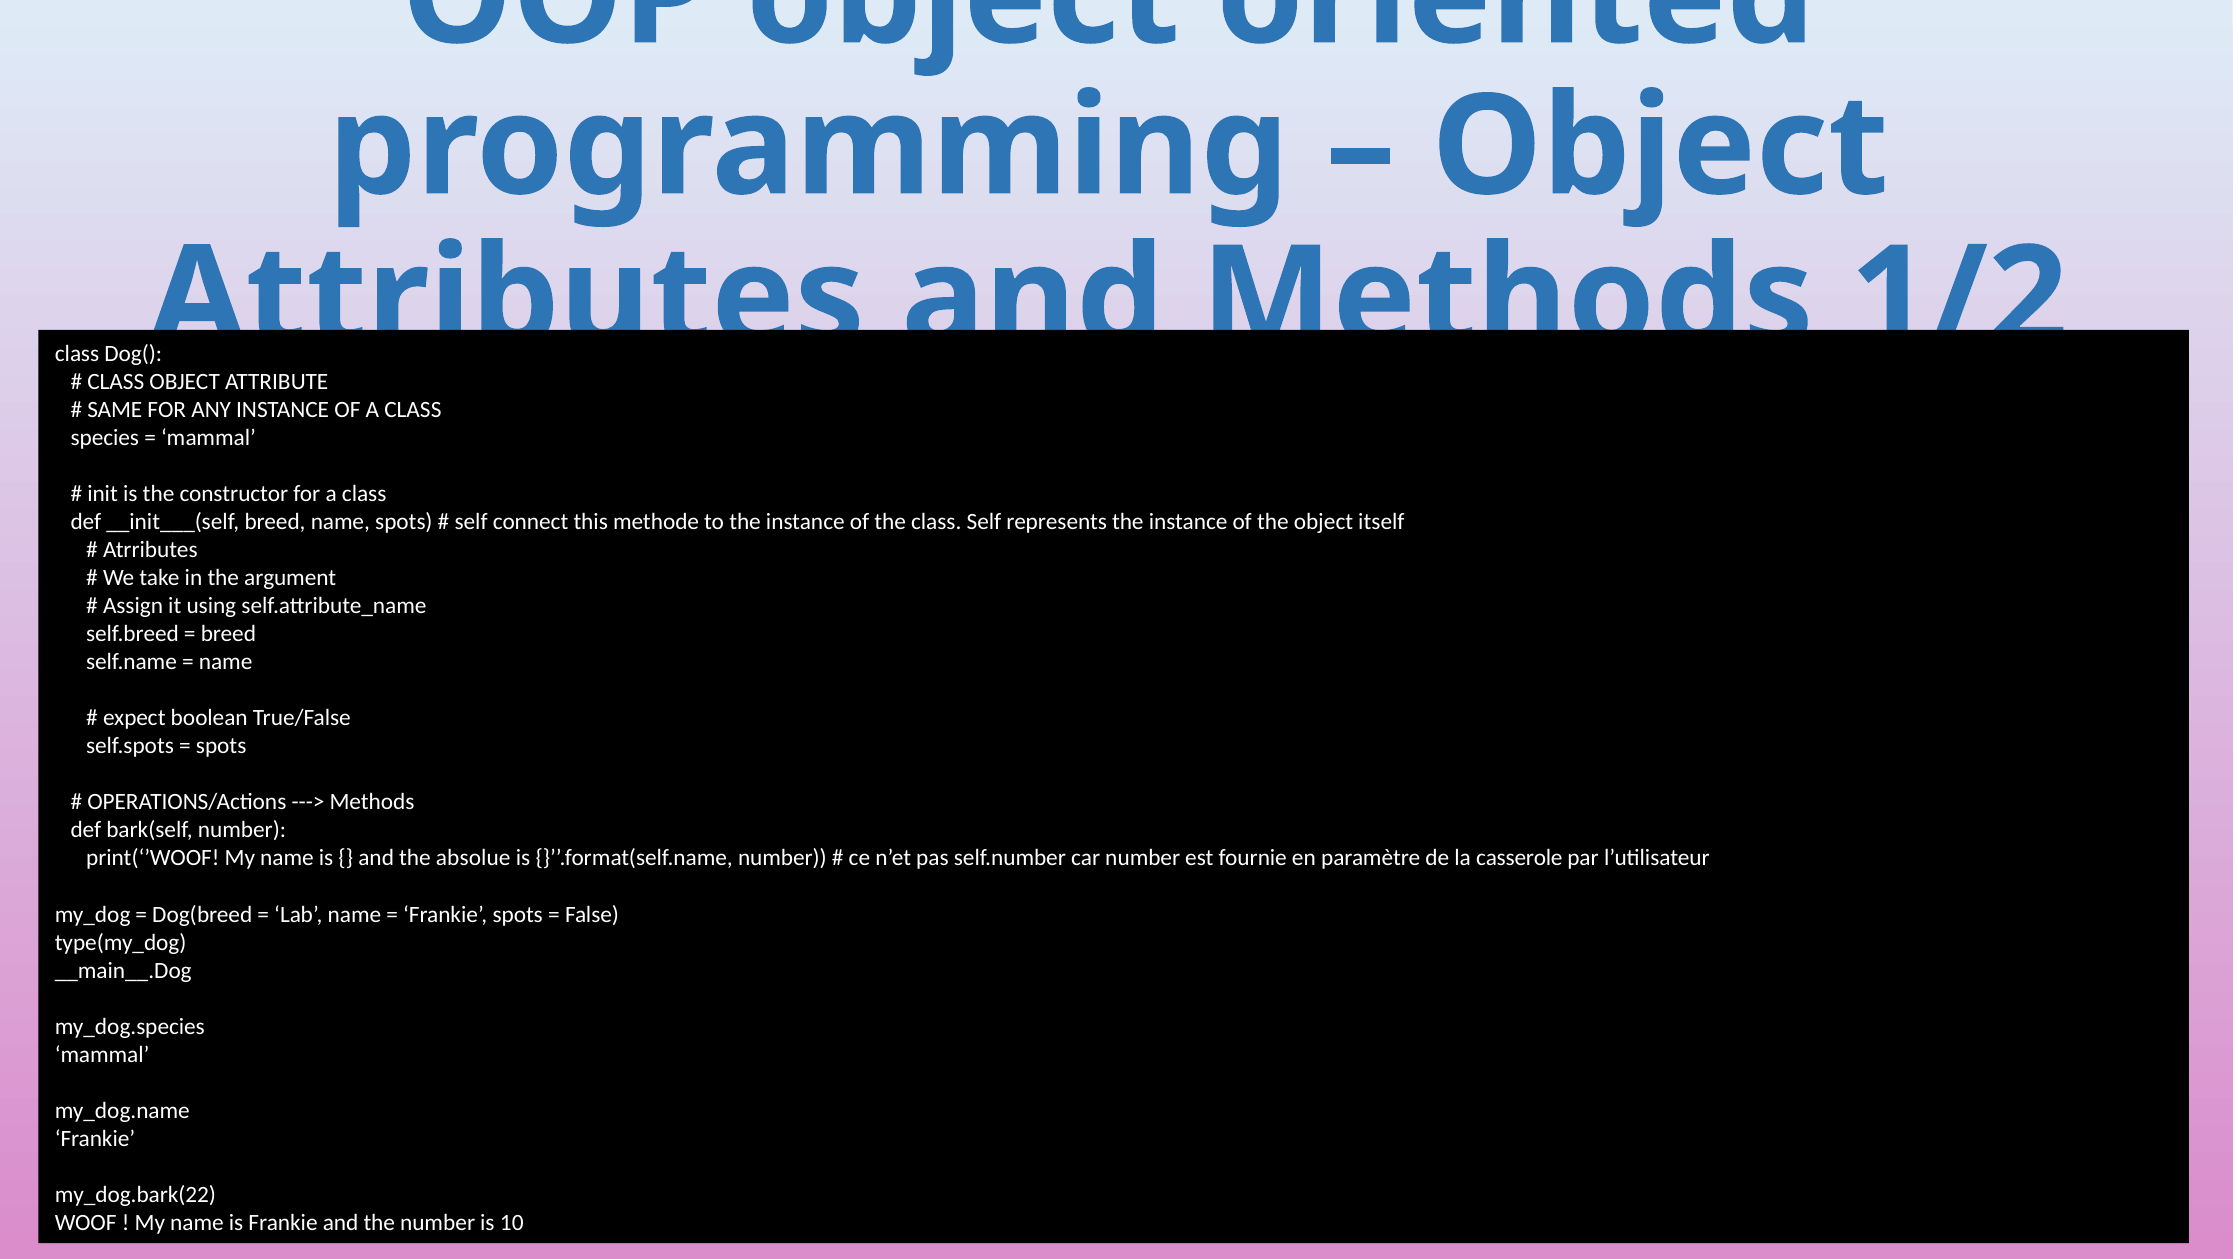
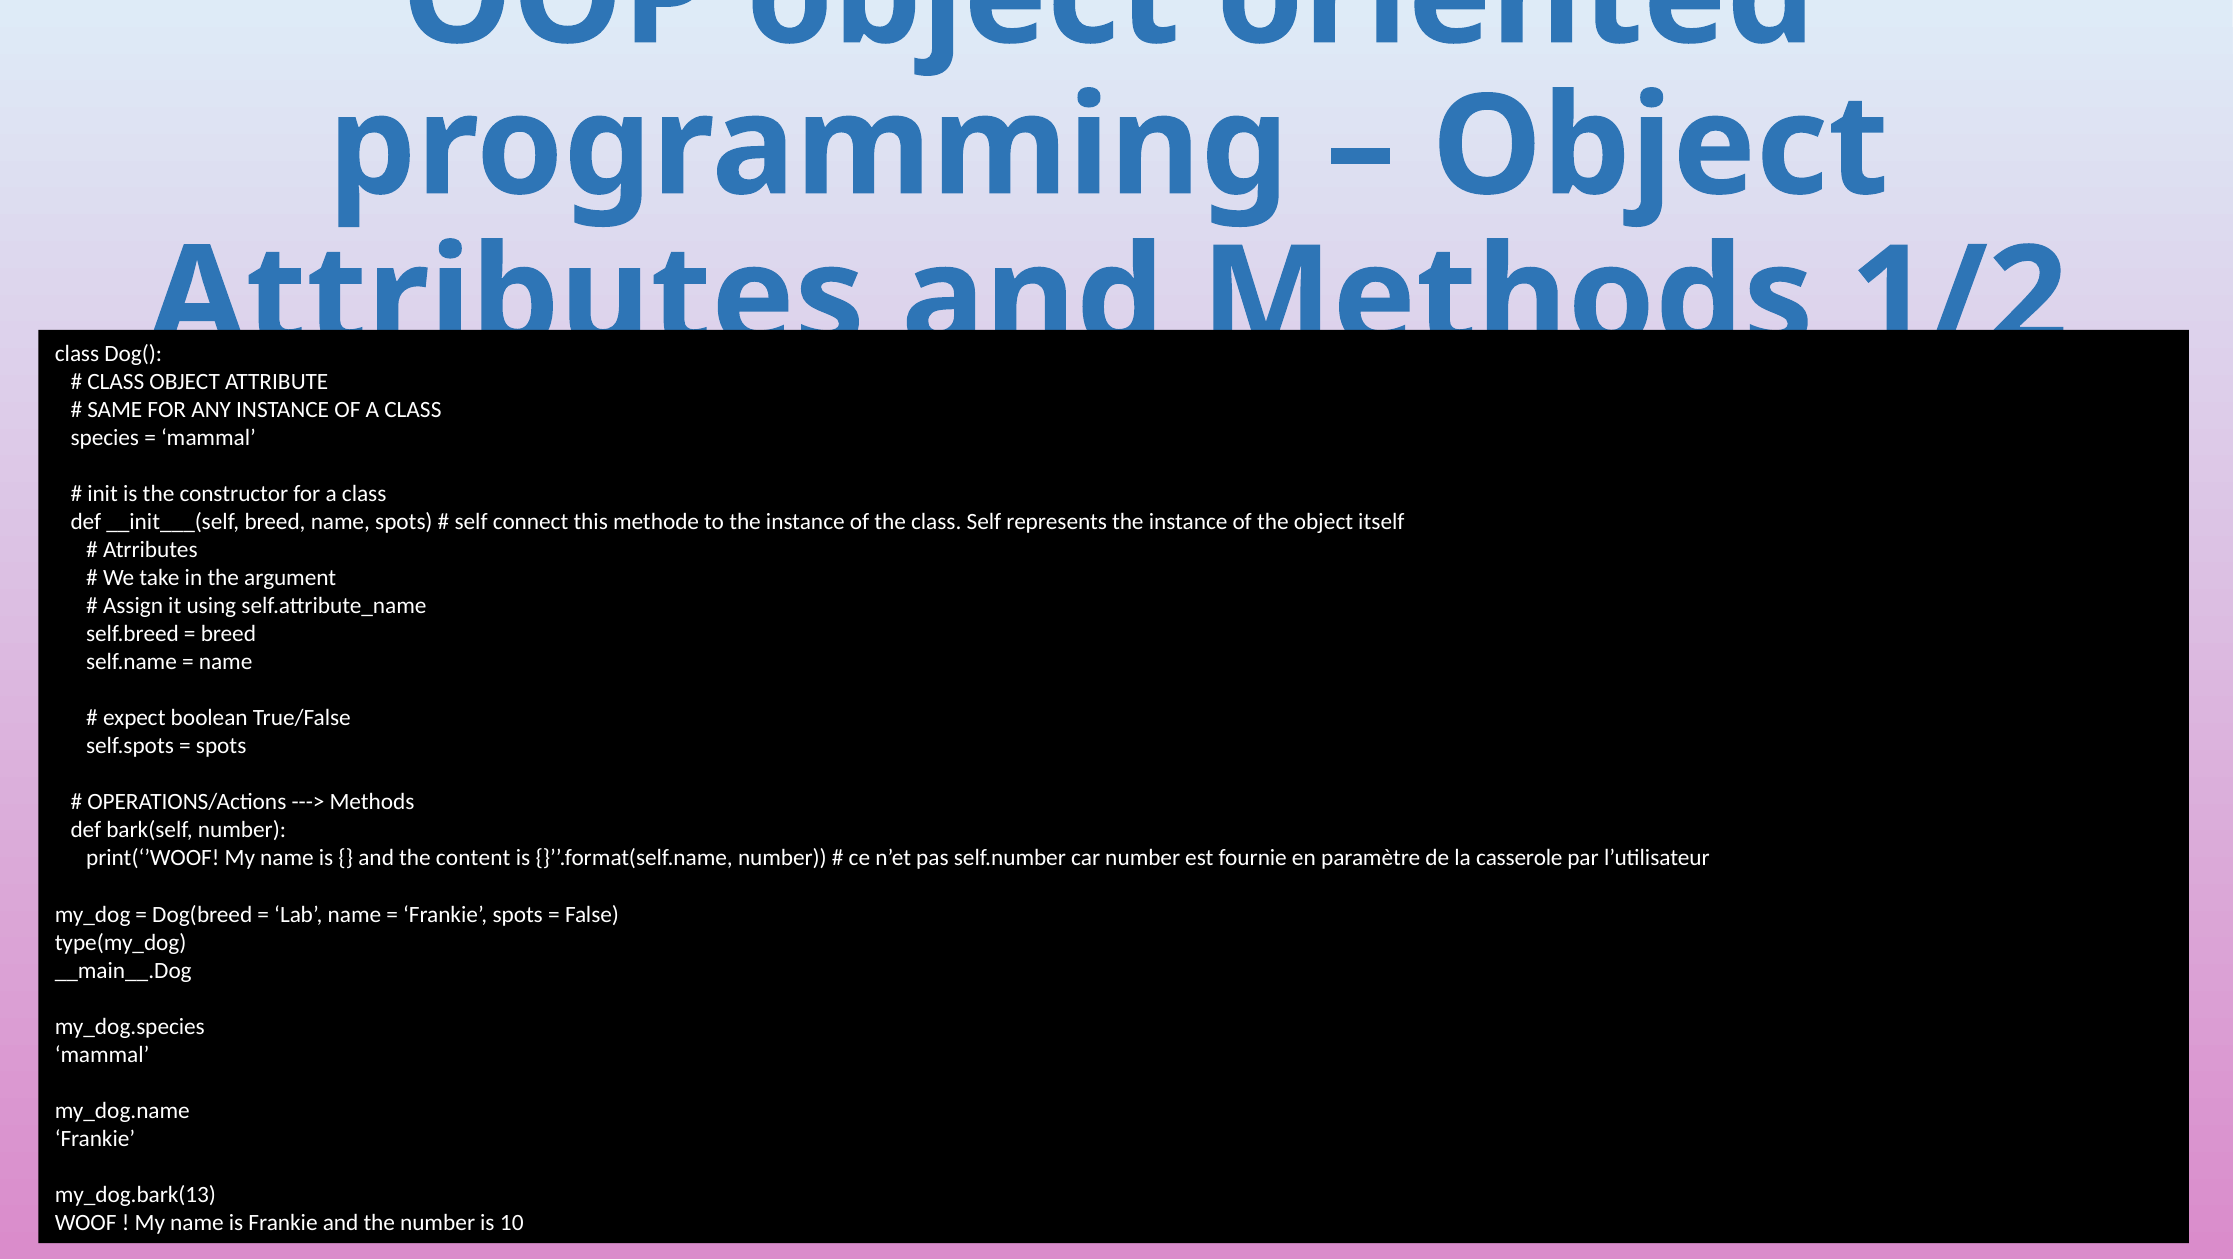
absolue: absolue -> content
my_dog.bark(22: my_dog.bark(22 -> my_dog.bark(13
